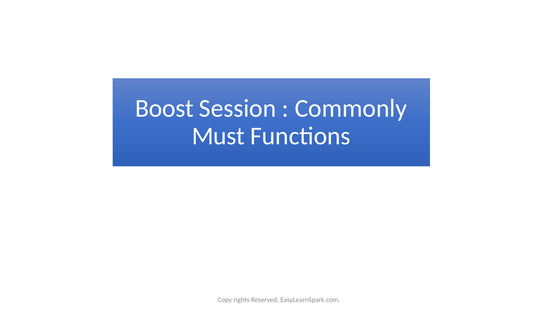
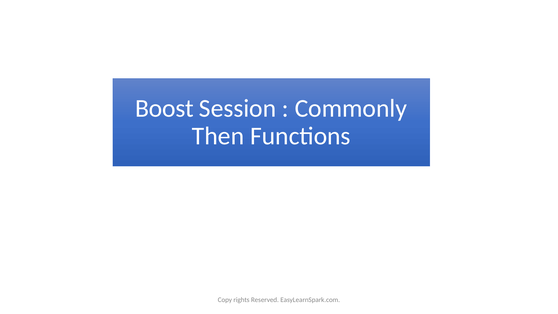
Must: Must -> Then
